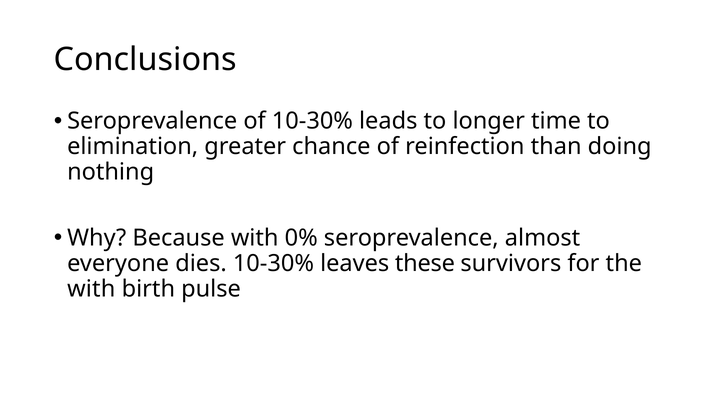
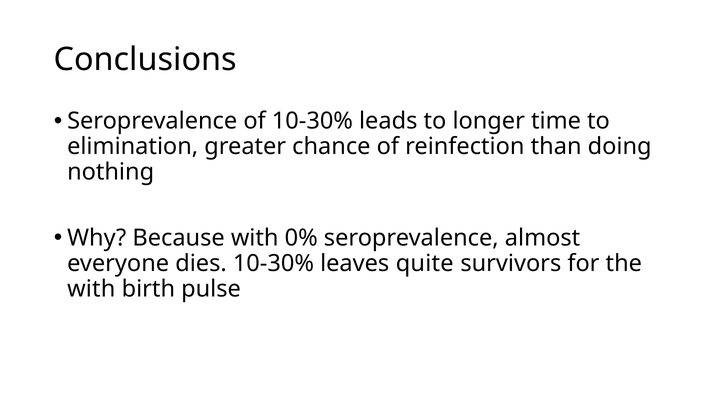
these: these -> quite
